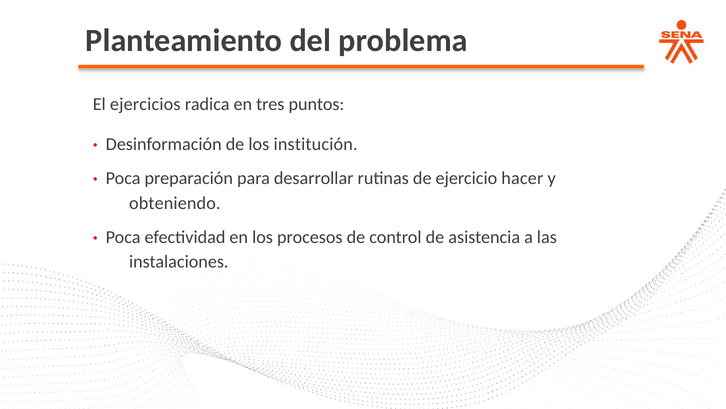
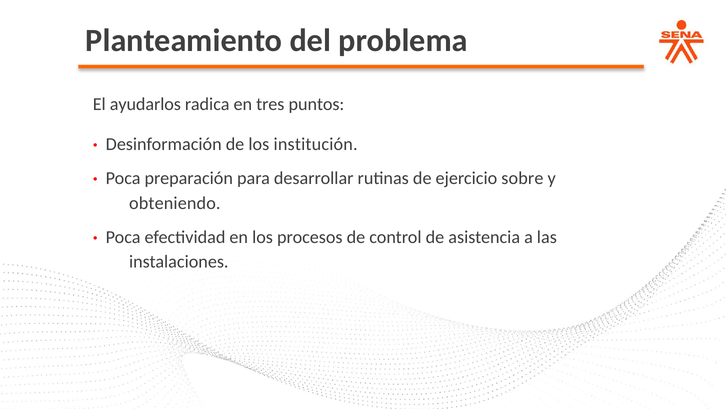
ejercicios: ejercicios -> ayudarlos
hacer: hacer -> sobre
